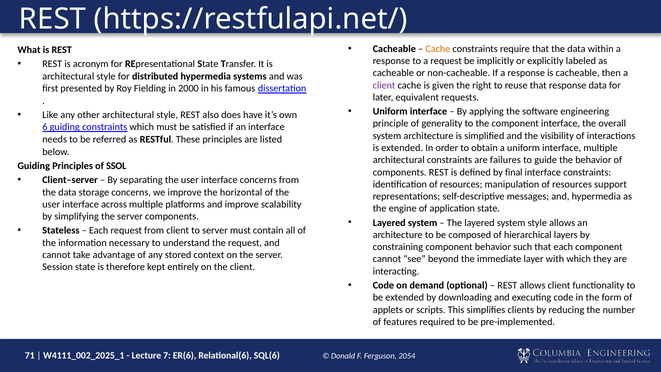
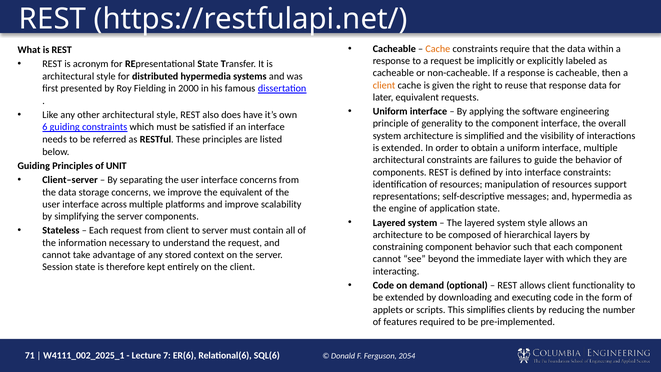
client at (384, 85) colour: purple -> orange
SSOL: SSOL -> UNIT
final: final -> into
the horizontal: horizontal -> equivalent
